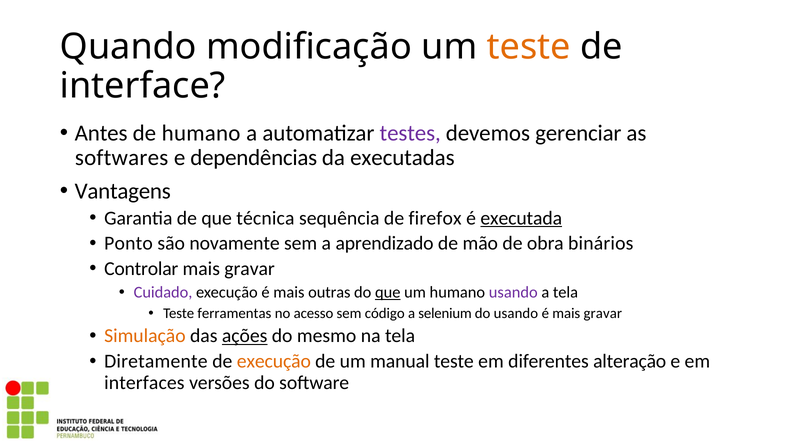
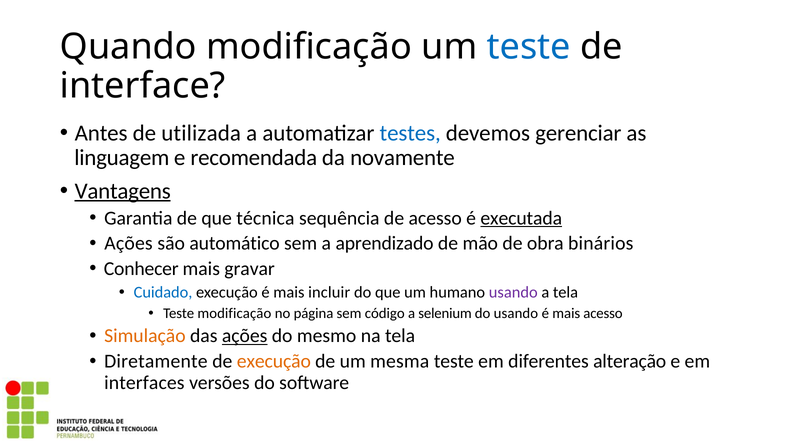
teste at (529, 47) colour: orange -> blue
de humano: humano -> utilizada
testes colour: purple -> blue
softwares: softwares -> linguagem
dependências: dependências -> recomendada
executadas: executadas -> novamente
Vantagens underline: none -> present
de firefox: firefox -> acesso
Ponto at (129, 243): Ponto -> Ações
novamente: novamente -> automático
Controlar: Controlar -> Conhecer
Cuidado colour: purple -> blue
outras: outras -> incluir
que at (388, 292) underline: present -> none
Teste ferramentas: ferramentas -> modificação
acesso: acesso -> página
é mais gravar: gravar -> acesso
manual: manual -> mesma
